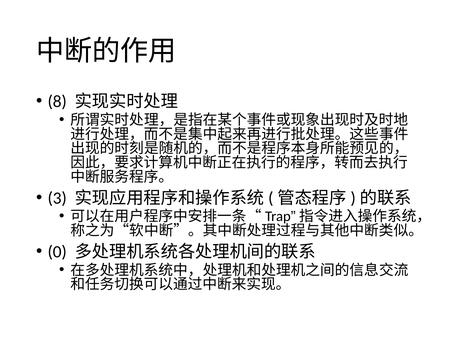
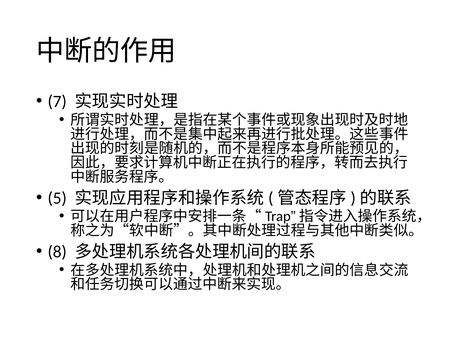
8: 8 -> 7
3: 3 -> 5
0: 0 -> 8
